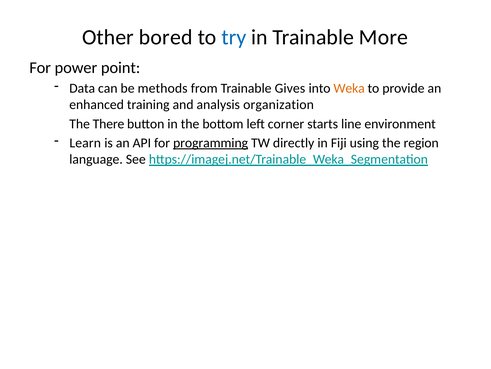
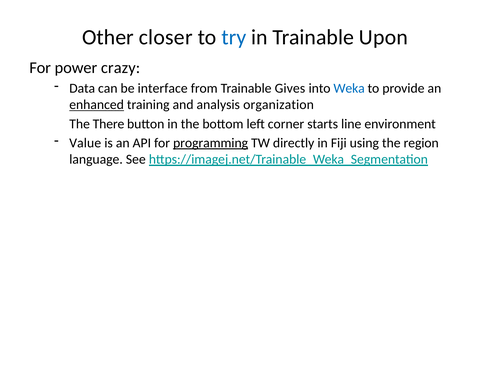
bored: bored -> closer
More: More -> Upon
point: point -> crazy
methods: methods -> interface
Weka colour: orange -> blue
enhanced underline: none -> present
Learn: Learn -> Value
